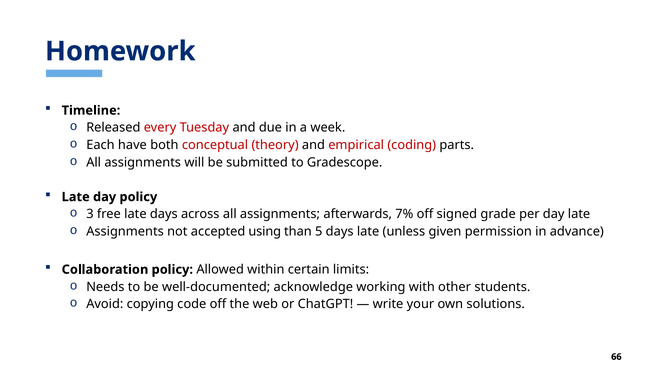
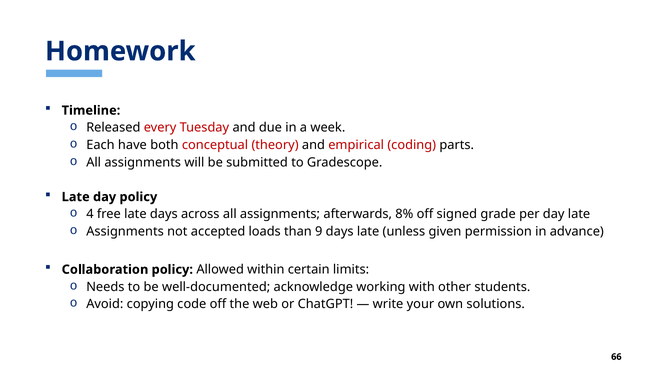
3: 3 -> 4
7%: 7% -> 8%
using: using -> loads
5: 5 -> 9
